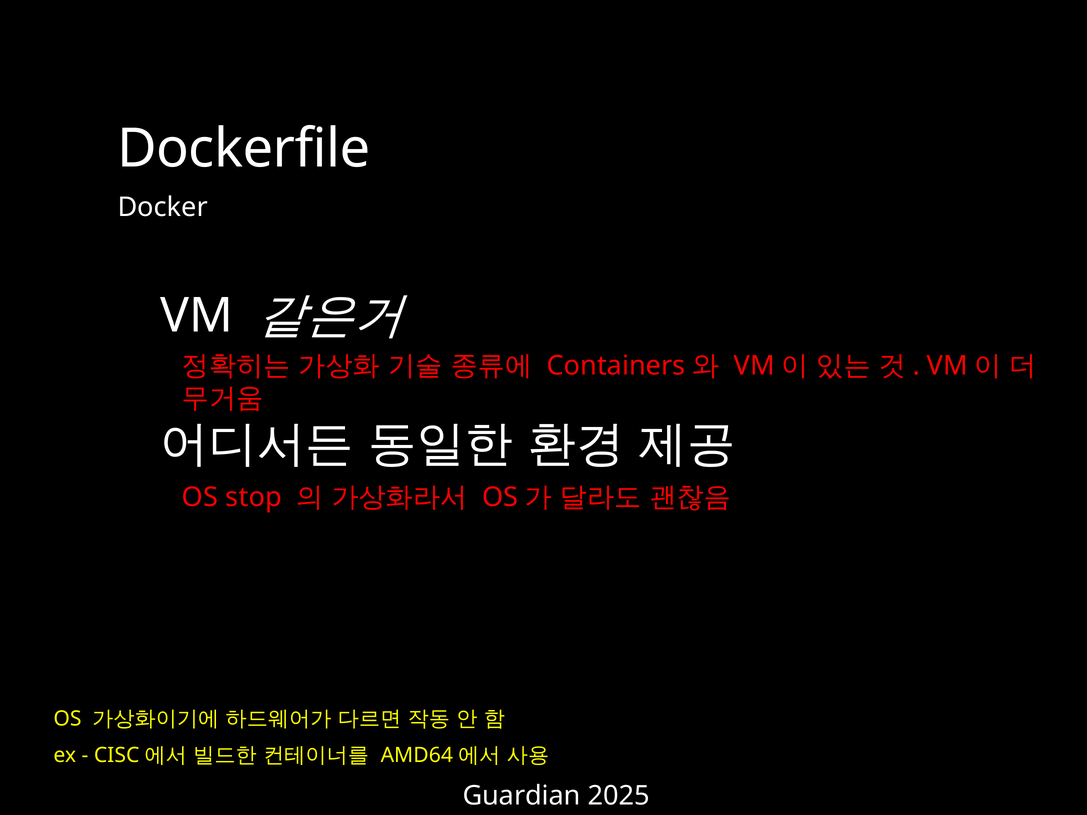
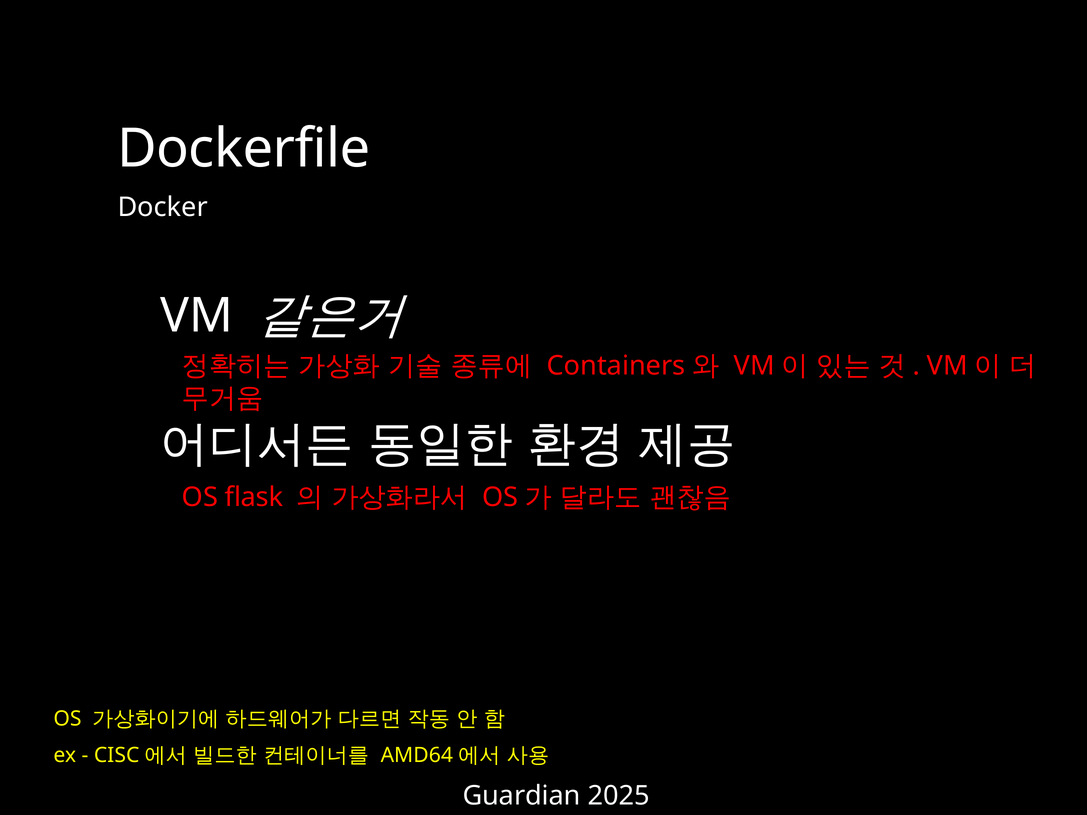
stop: stop -> flask
